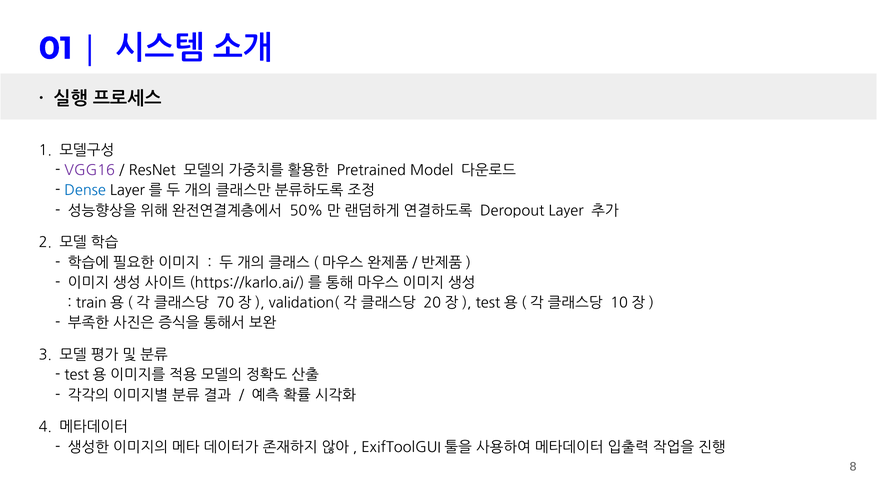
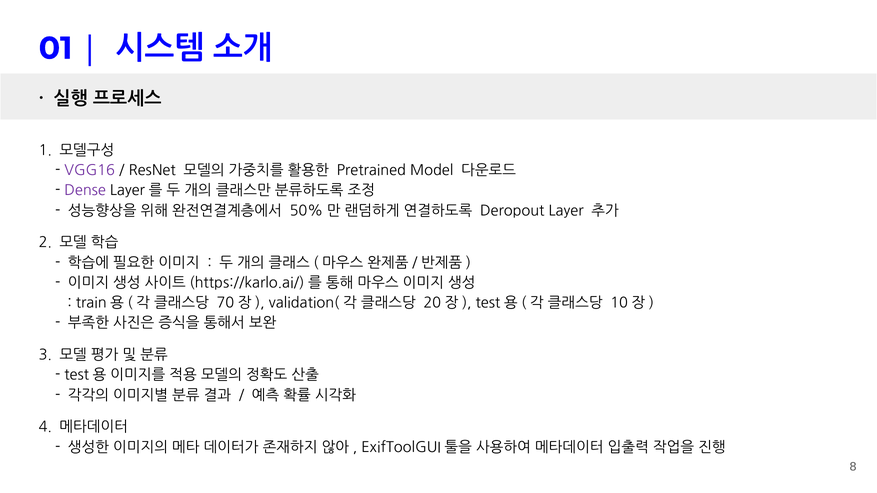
Dense colour: blue -> purple
